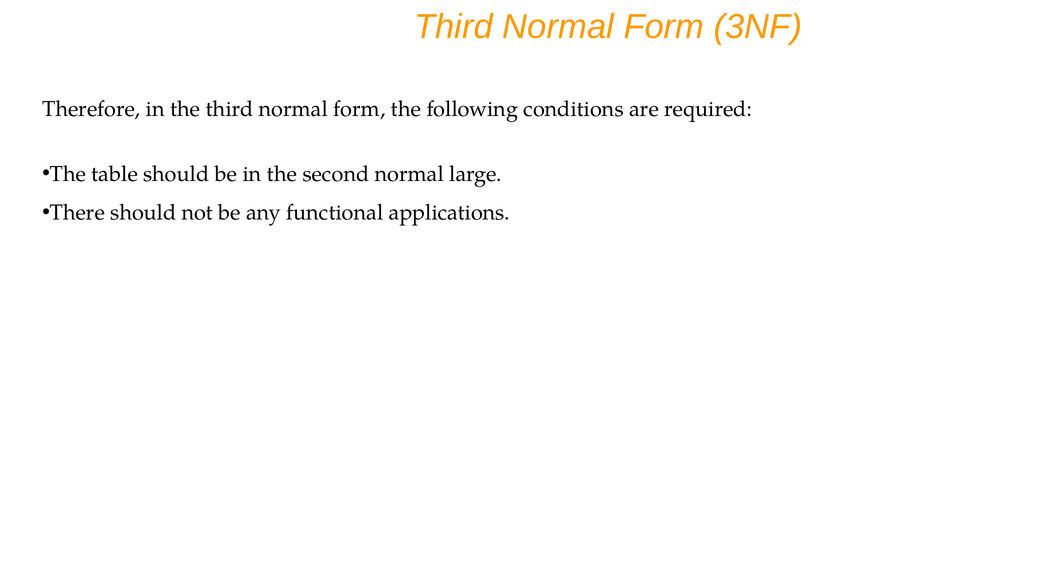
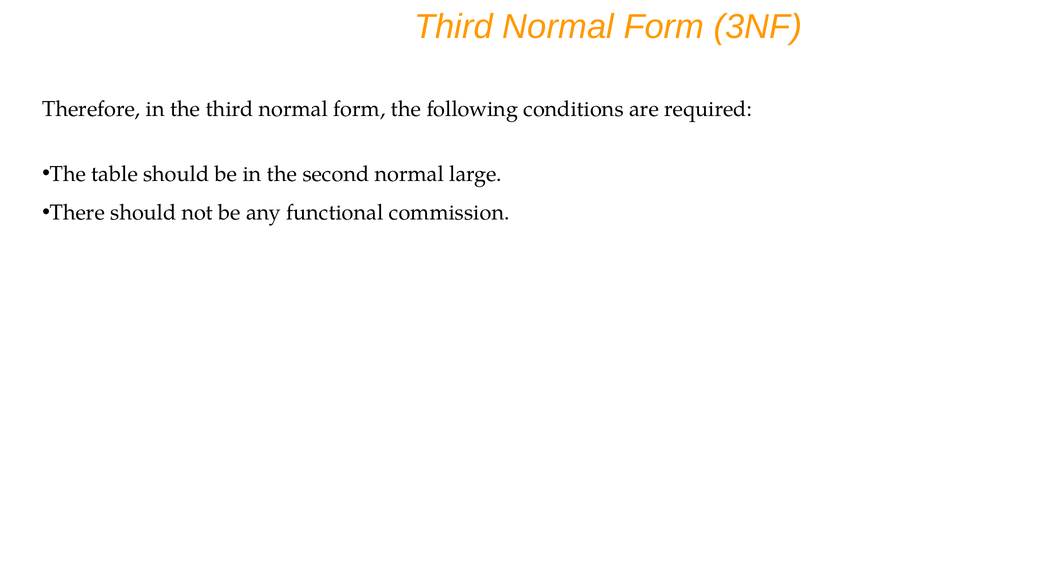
applications: applications -> commission
